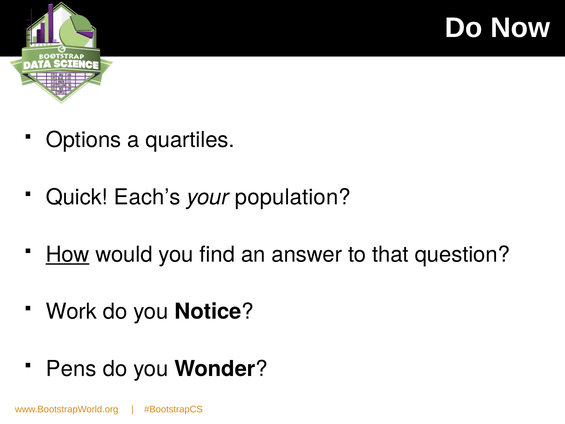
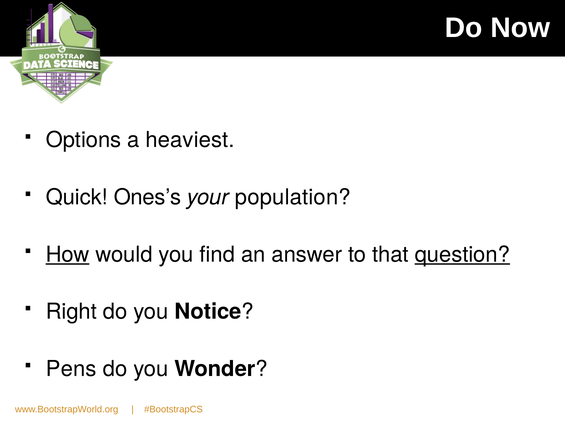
quartiles: quartiles -> heaviest
Each’s: Each’s -> Ones’s
question underline: none -> present
Work: Work -> Right
